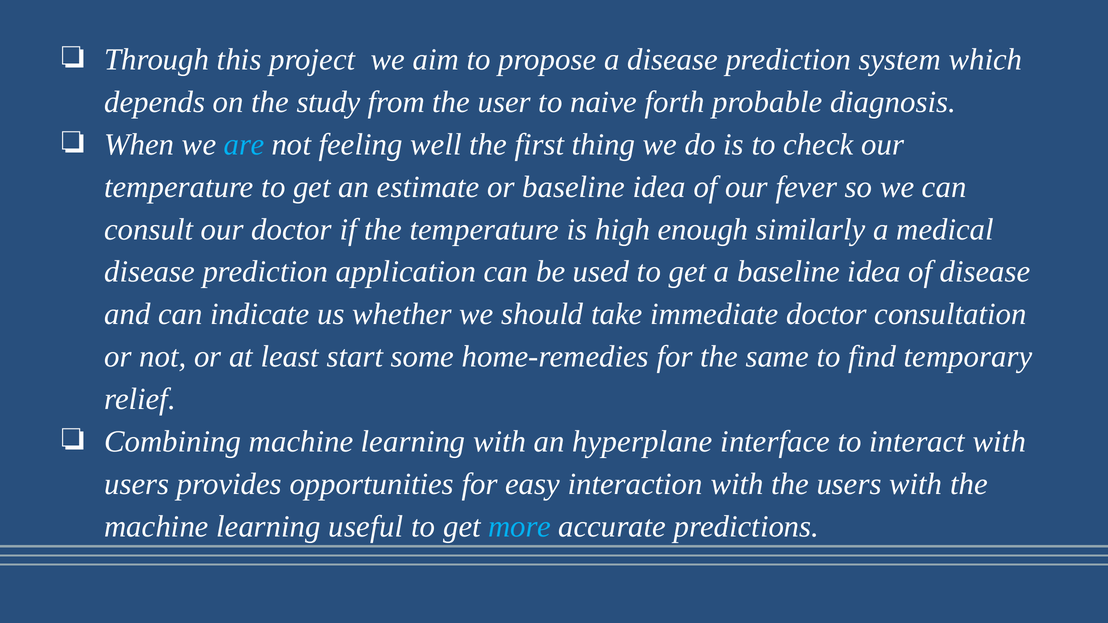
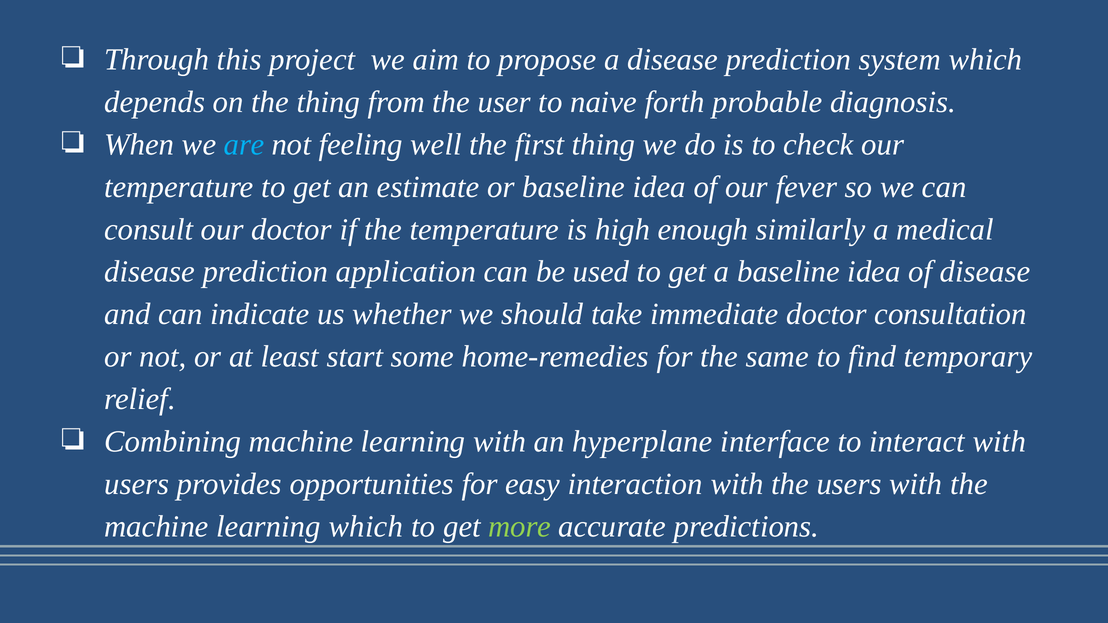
the study: study -> thing
learning useful: useful -> which
more colour: light blue -> light green
